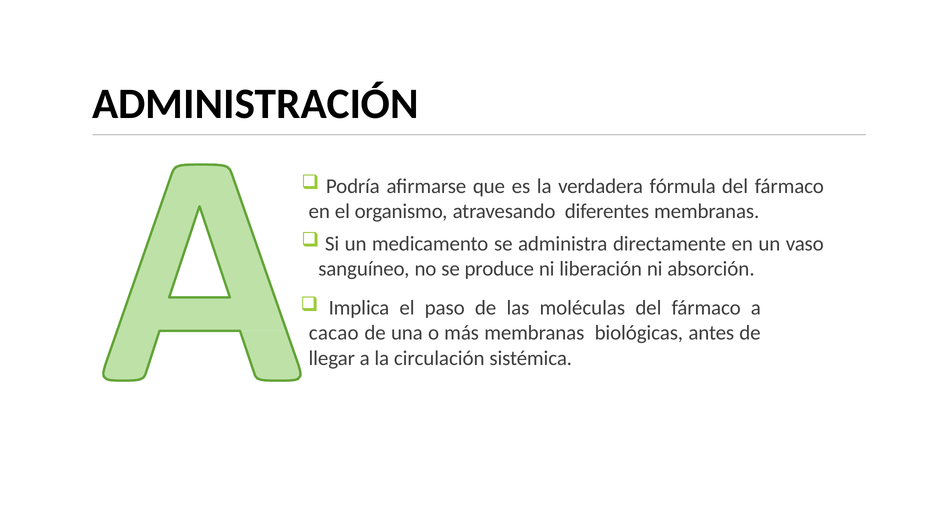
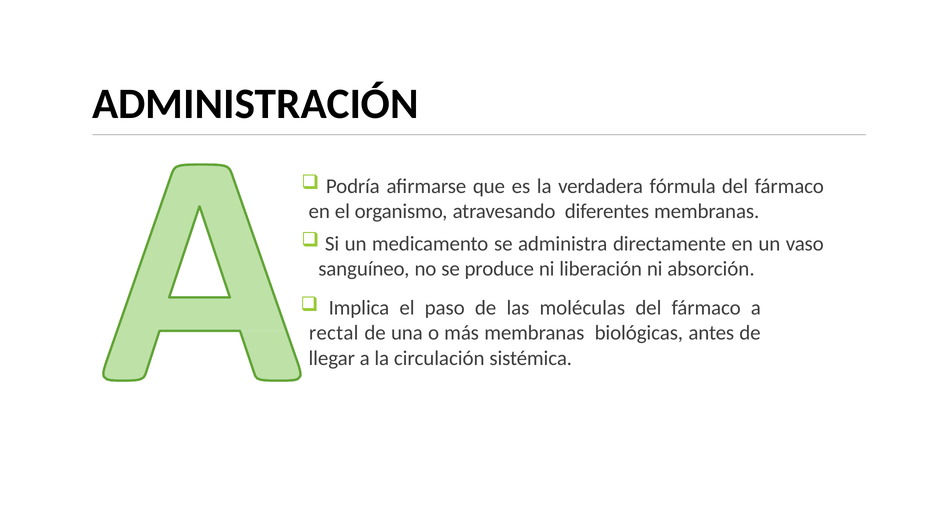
cacao: cacao -> rectal
